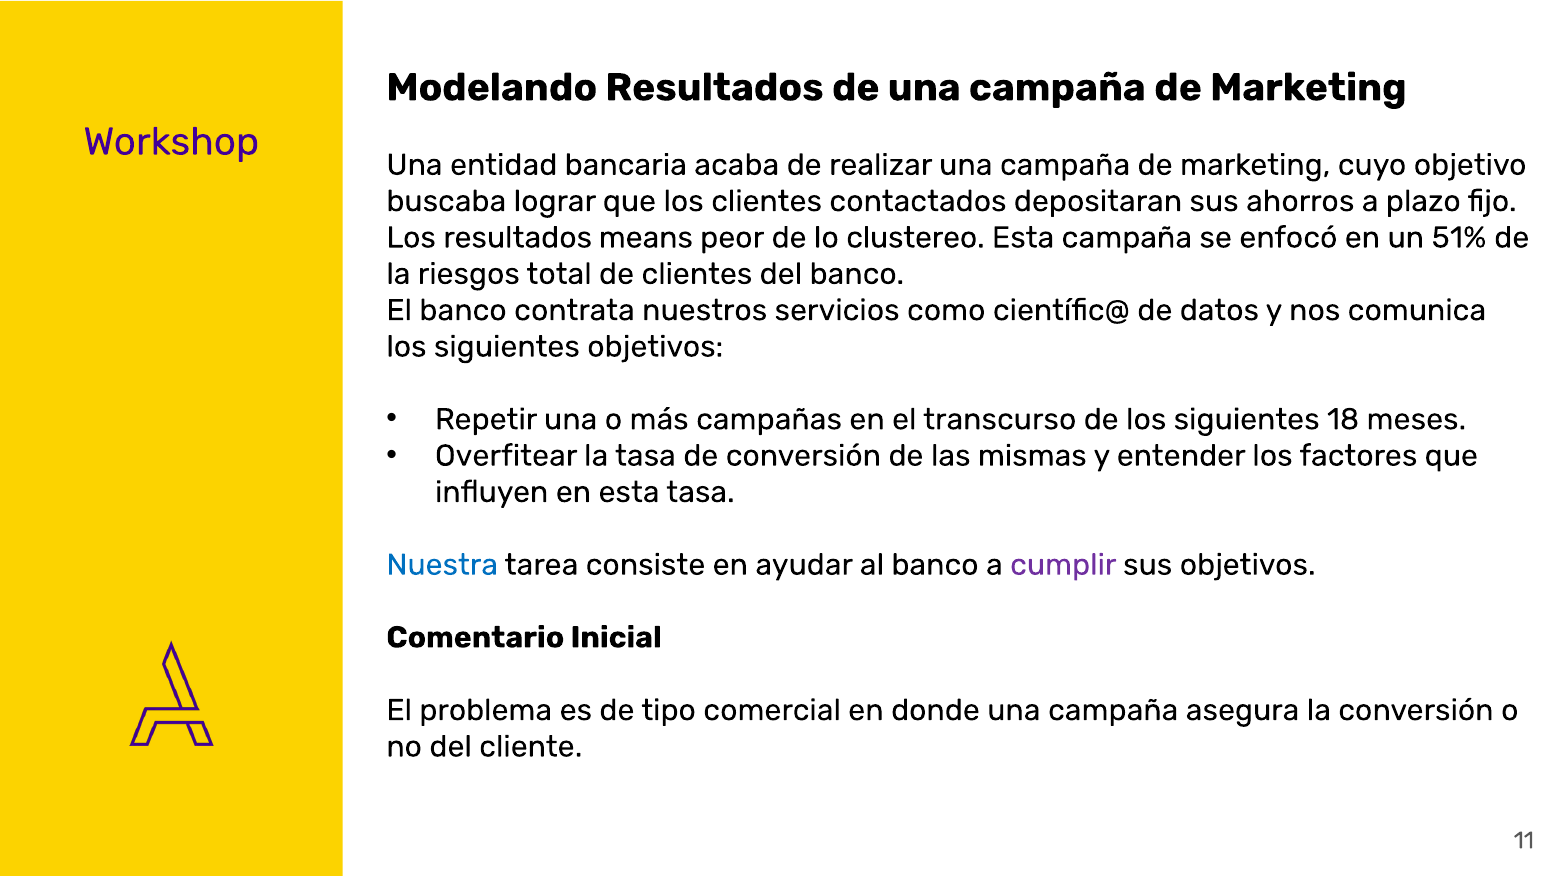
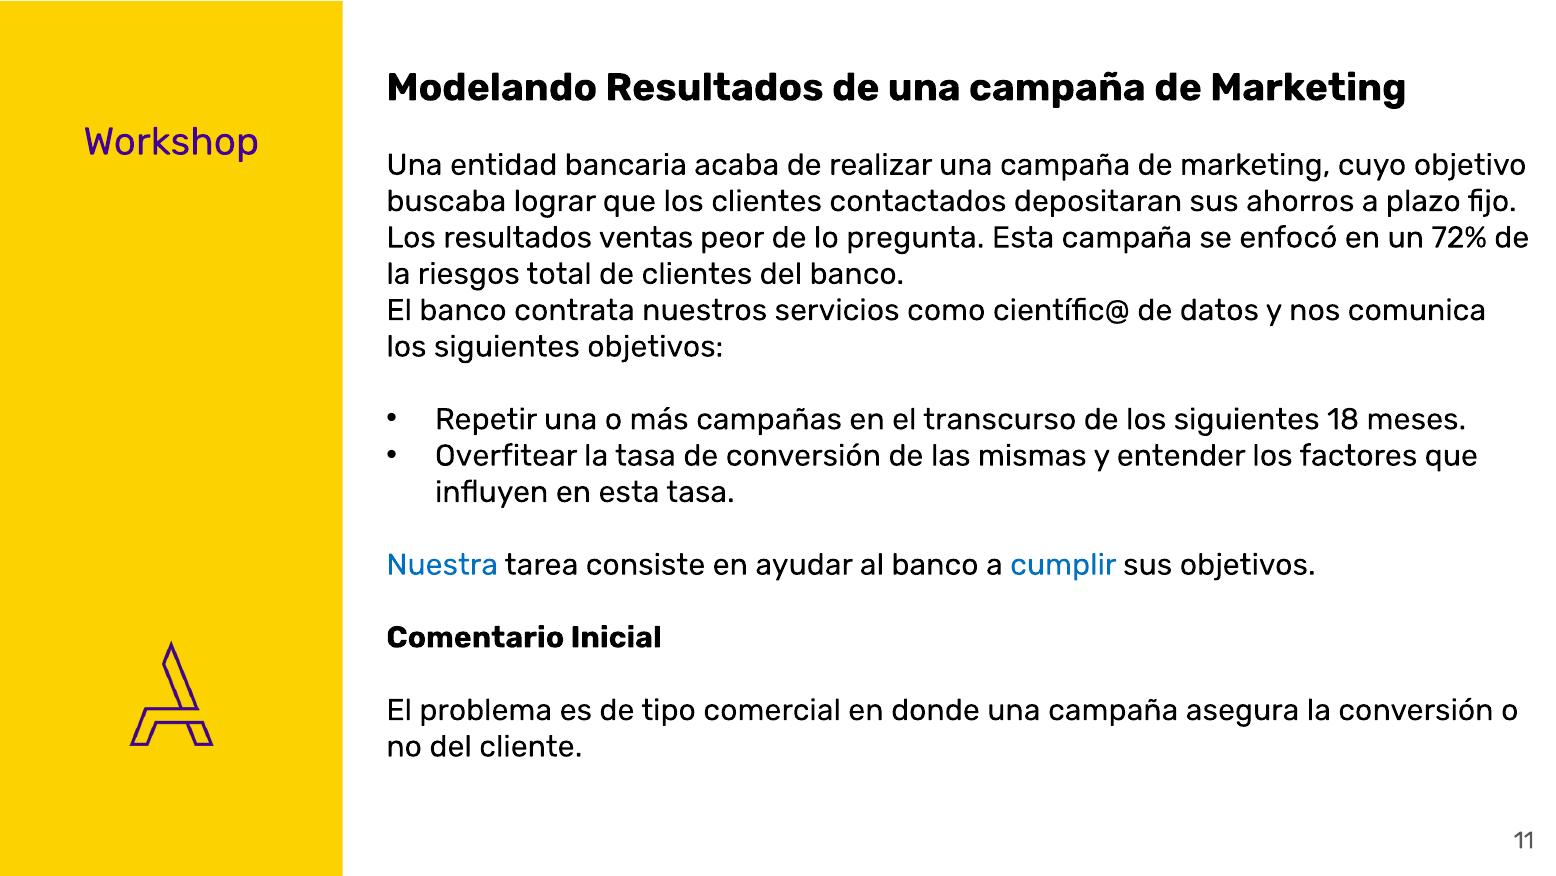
means: means -> ventas
clustereo: clustereo -> pregunta
51%: 51% -> 72%
cumplir colour: purple -> blue
